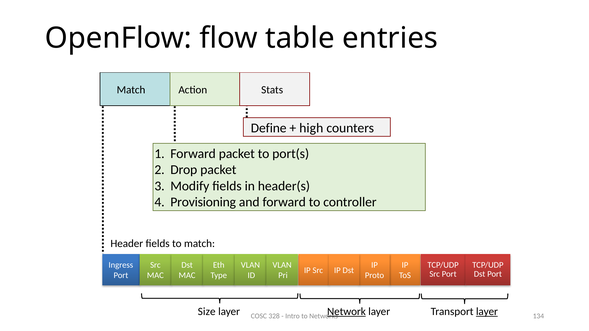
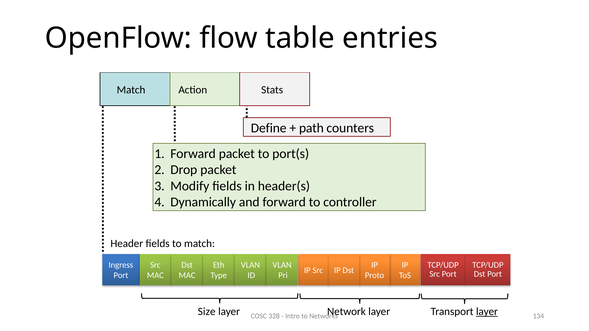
high: high -> path
Provisioning: Provisioning -> Dynamically
Network underline: present -> none
